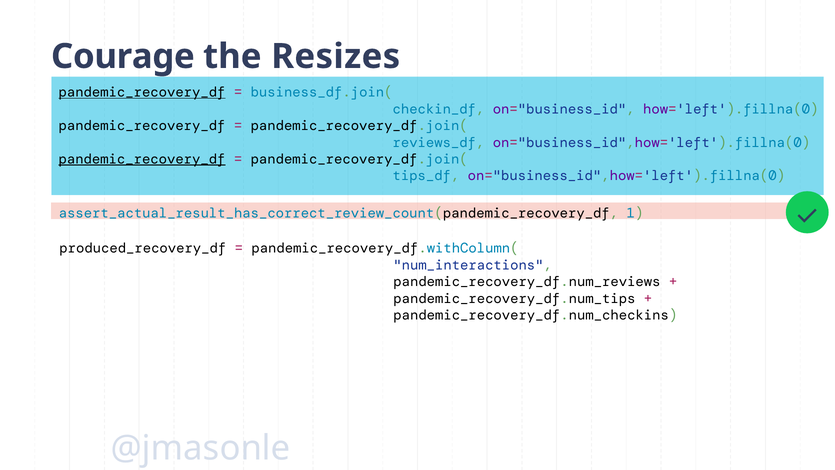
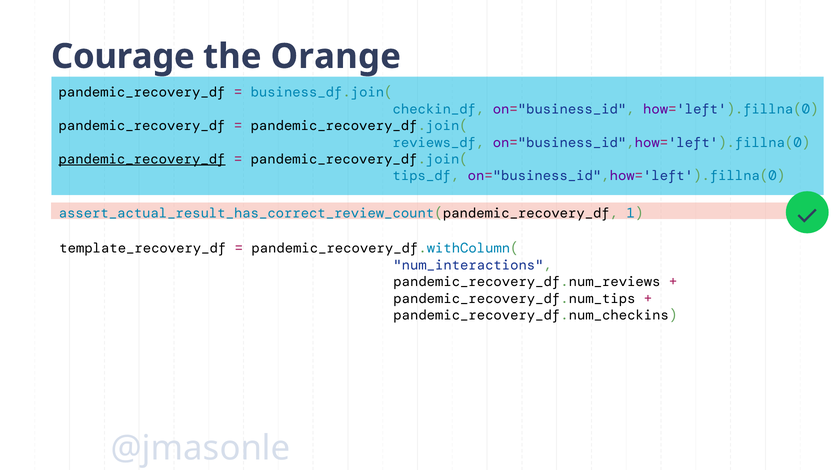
Resizes: Resizes -> Orange
pandemic_recovery_df at (142, 92) underline: present -> none
produced_recovery_df: produced_recovery_df -> template_recovery_df
